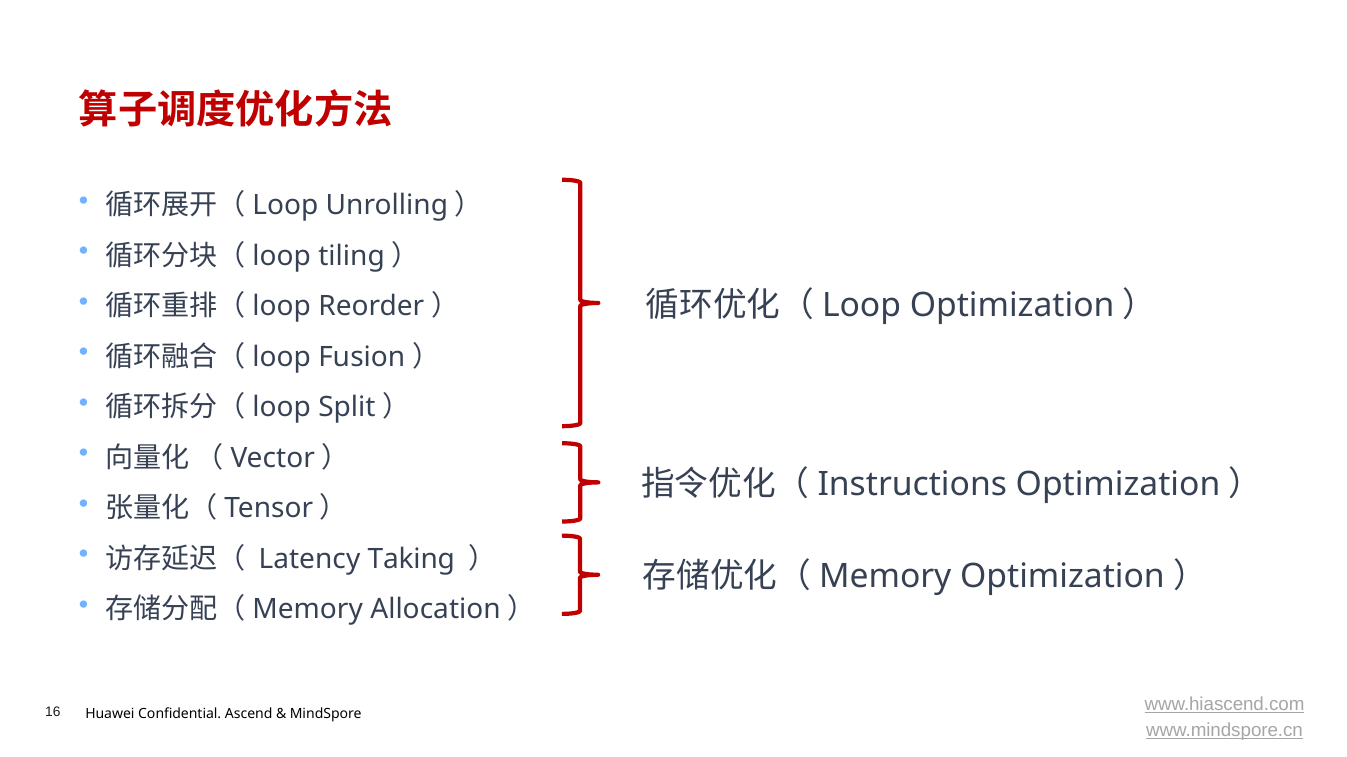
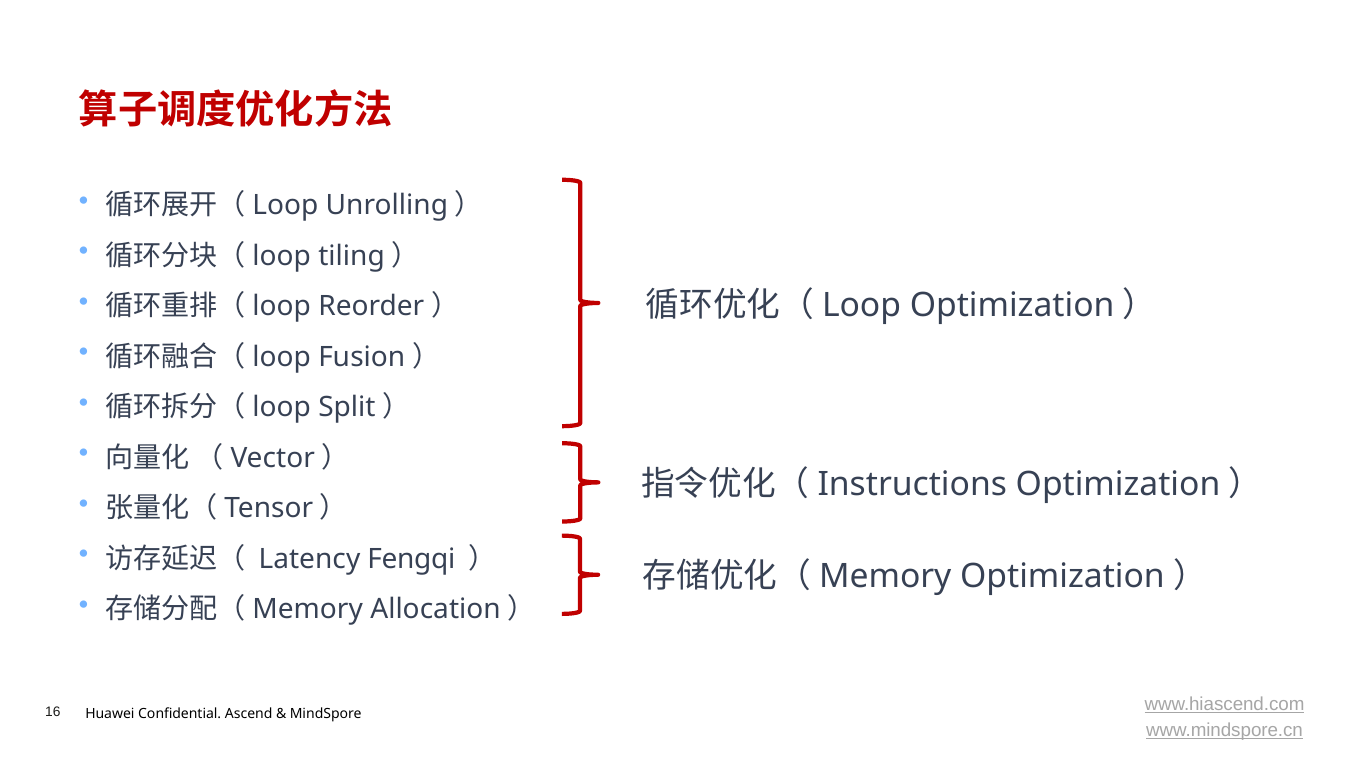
Taking: Taking -> Fengqi
